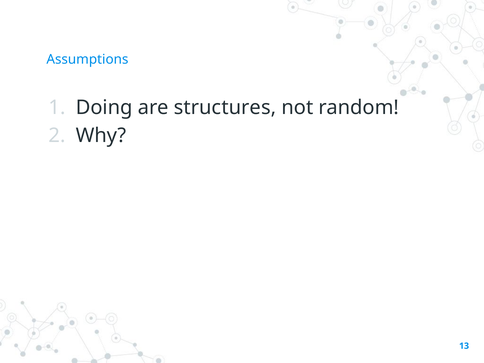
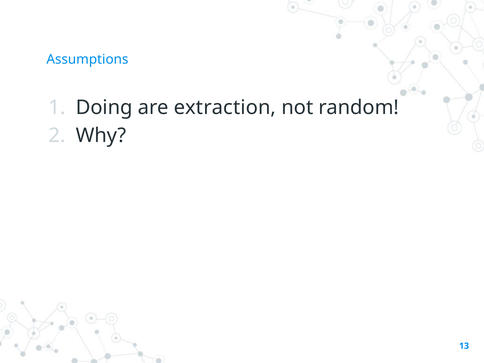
structures: structures -> extraction
